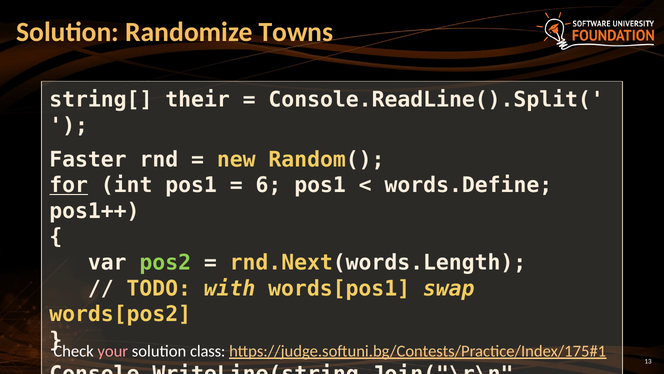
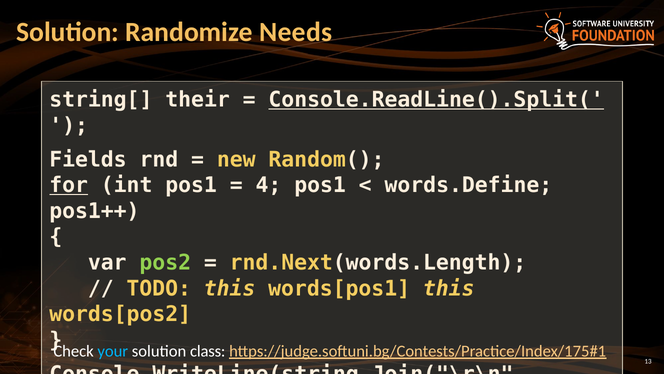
Towns: Towns -> Needs
Console.ReadLine().Split( underline: none -> present
Faster: Faster -> Fields
6: 6 -> 4
TODO with: with -> this
words[pos1 swap: swap -> this
your colour: pink -> light blue
